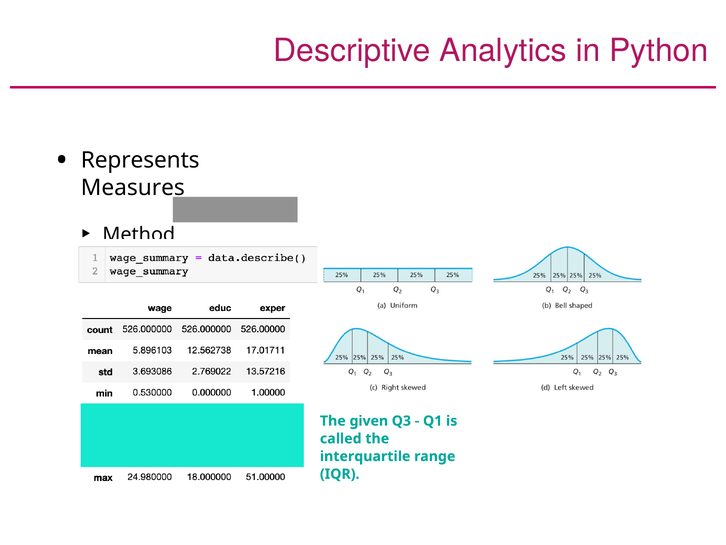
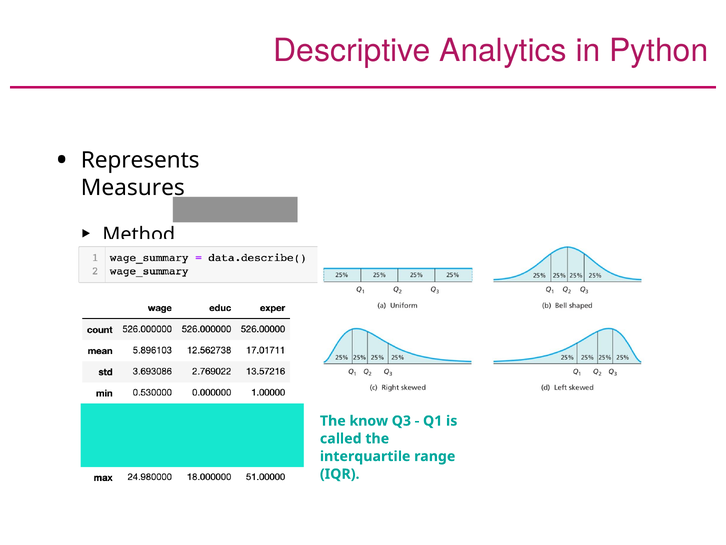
given: given -> know
